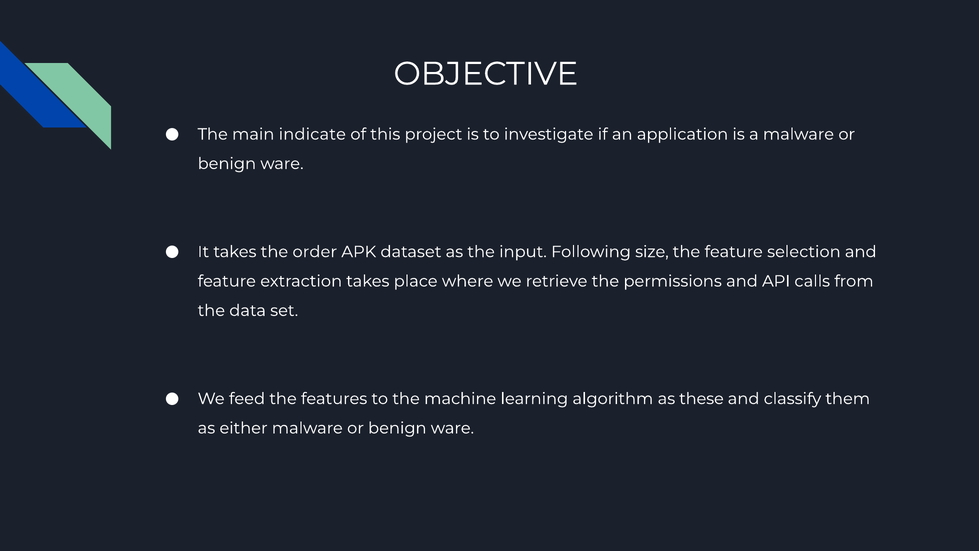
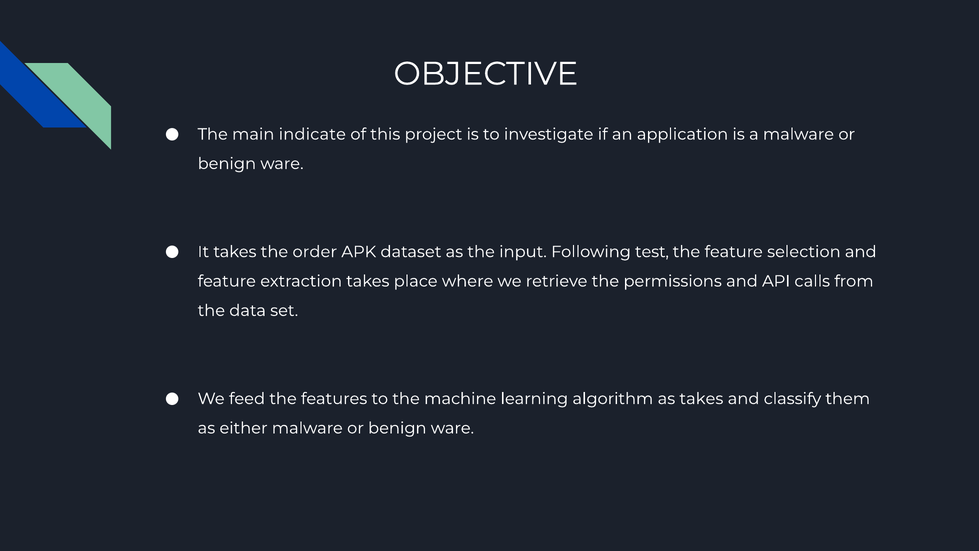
size: size -> test
as these: these -> takes
